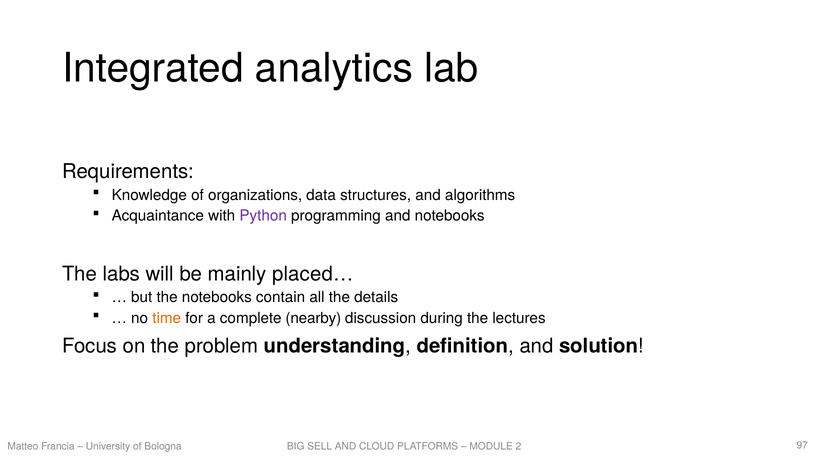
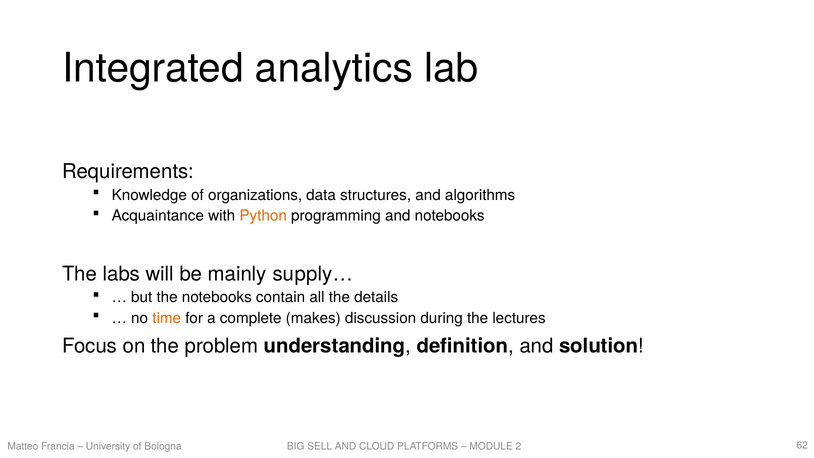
Python colour: purple -> orange
placed…: placed… -> supply…
nearby: nearby -> makes
97: 97 -> 62
